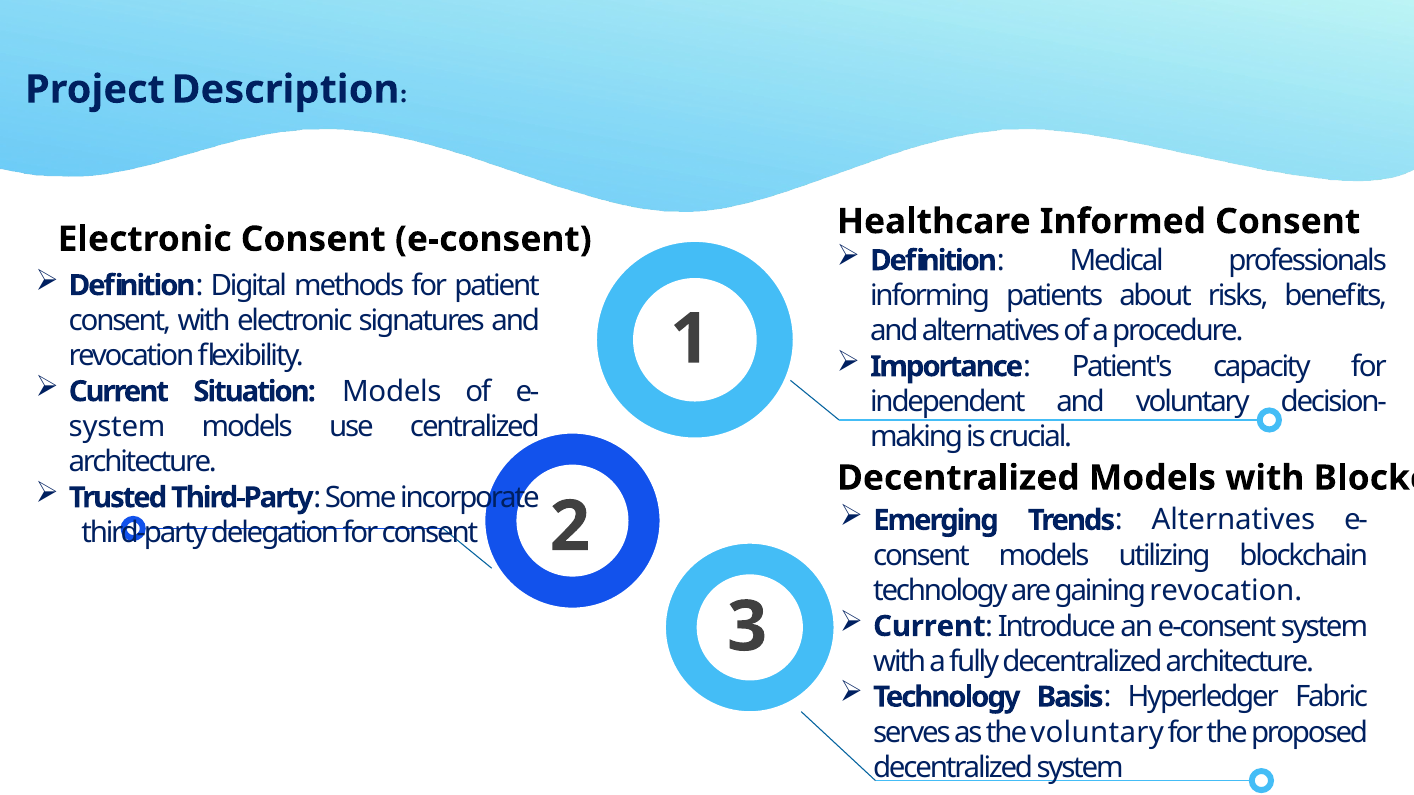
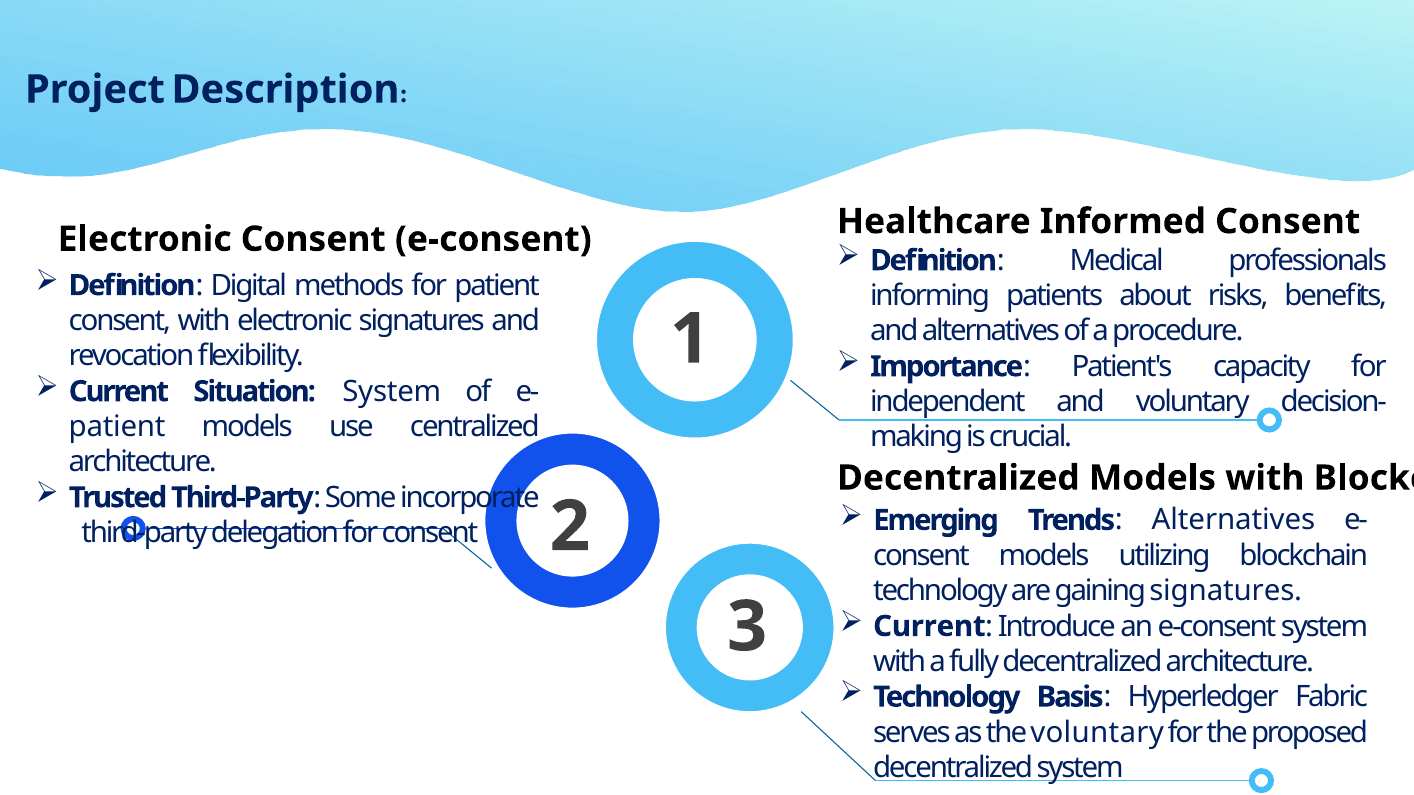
Situation Models: Models -> System
system at (117, 427): system -> patient
gaining revocation: revocation -> signatures
